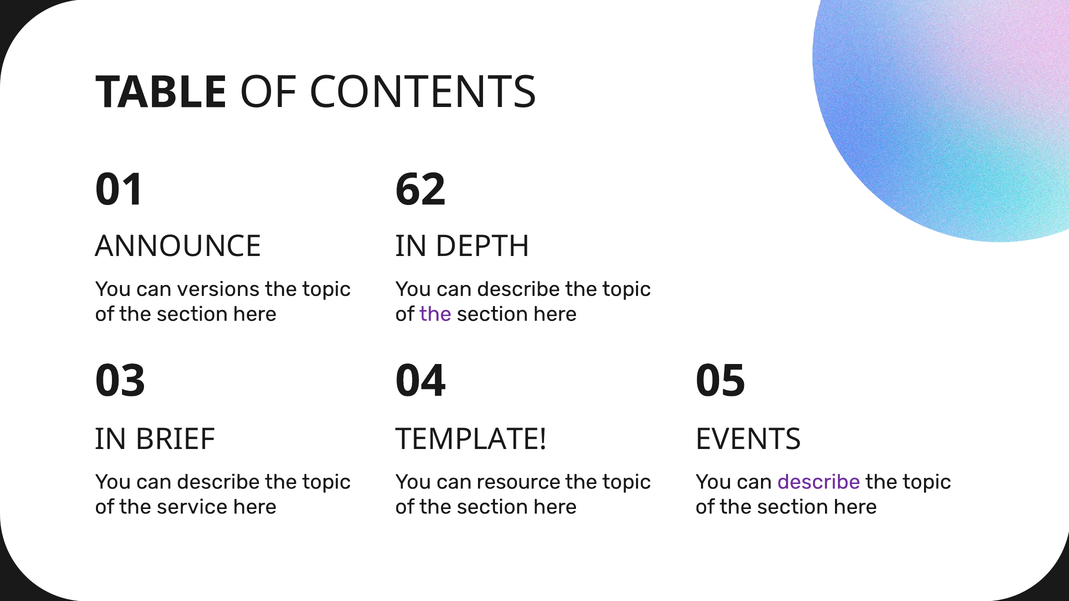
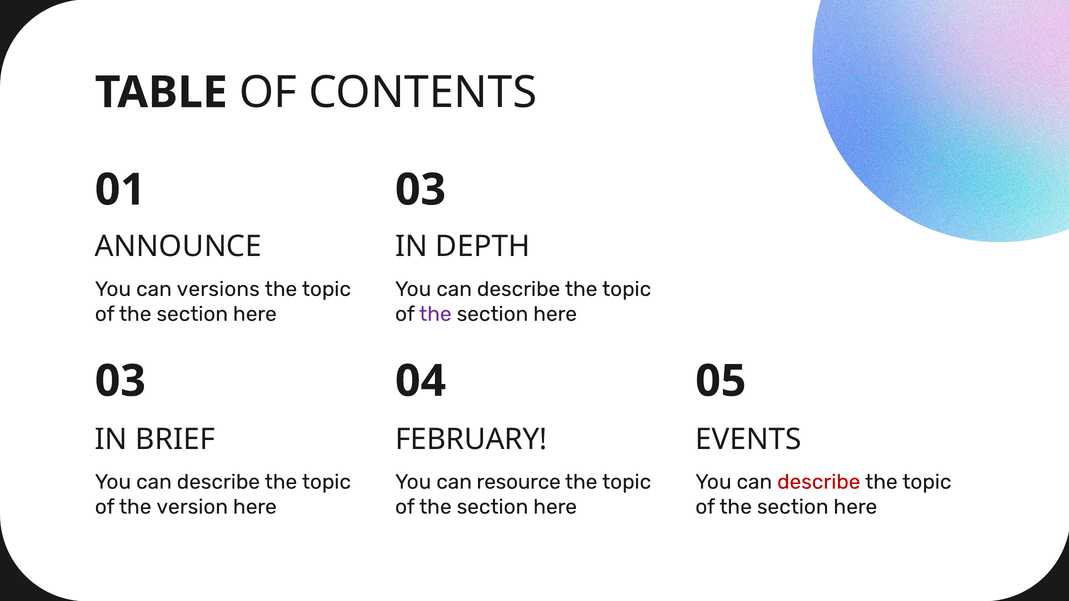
01 62: 62 -> 03
TEMPLATE: TEMPLATE -> FEBRUARY
describe at (819, 482) colour: purple -> red
service: service -> version
